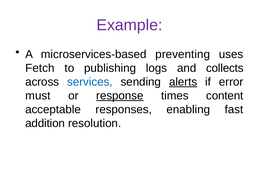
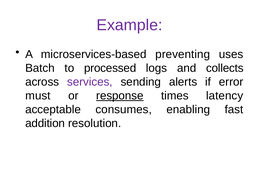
Fetch: Fetch -> Batch
publishing: publishing -> processed
services colour: blue -> purple
alerts underline: present -> none
content: content -> latency
responses: responses -> consumes
